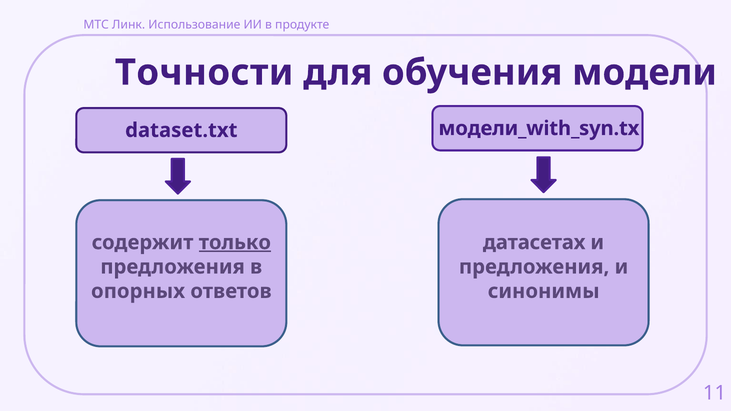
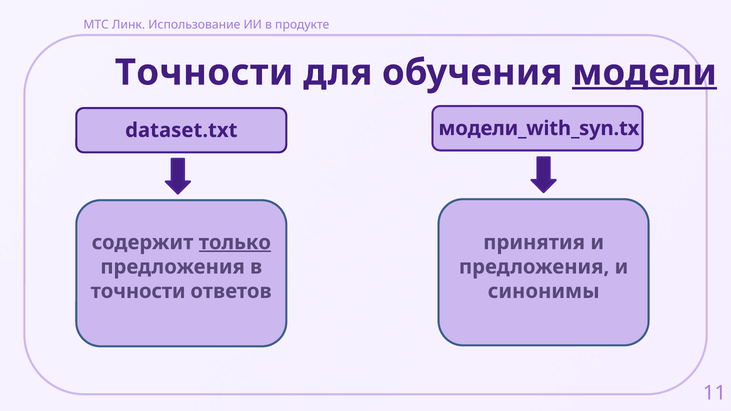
модели underline: none -> present
датасетах: датасетах -> принятия
опорных at (138, 291): опорных -> точности
